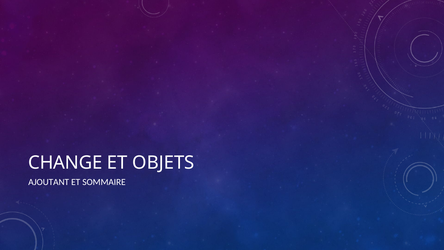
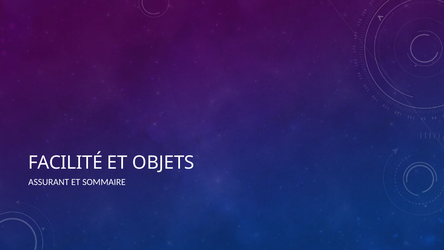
CHANGE: CHANGE -> FACILITÉ
AJOUTANT: AJOUTANT -> ASSURANT
